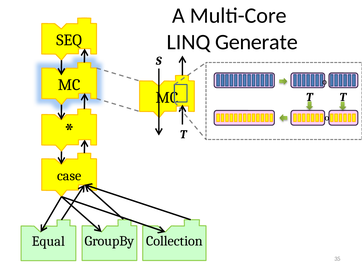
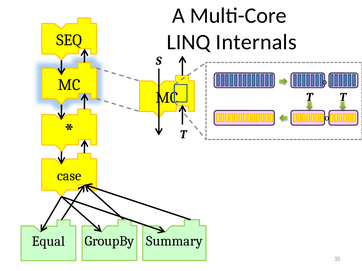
Generate: Generate -> Internals
Collection: Collection -> Summary
